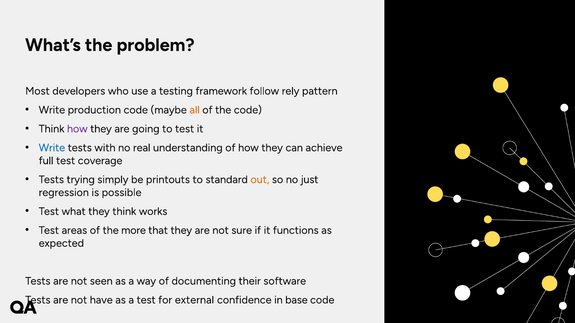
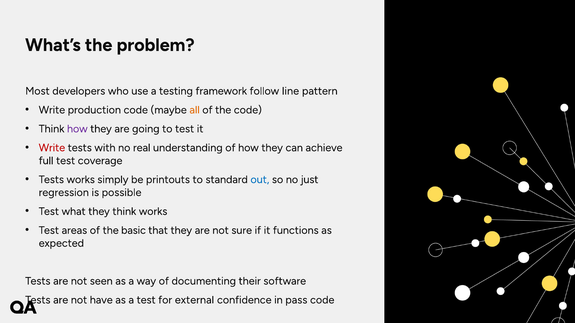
rely: rely -> line
Write at (52, 148) colour: blue -> red
Tests trying: trying -> works
out colour: orange -> blue
more: more -> basic
base: base -> pass
